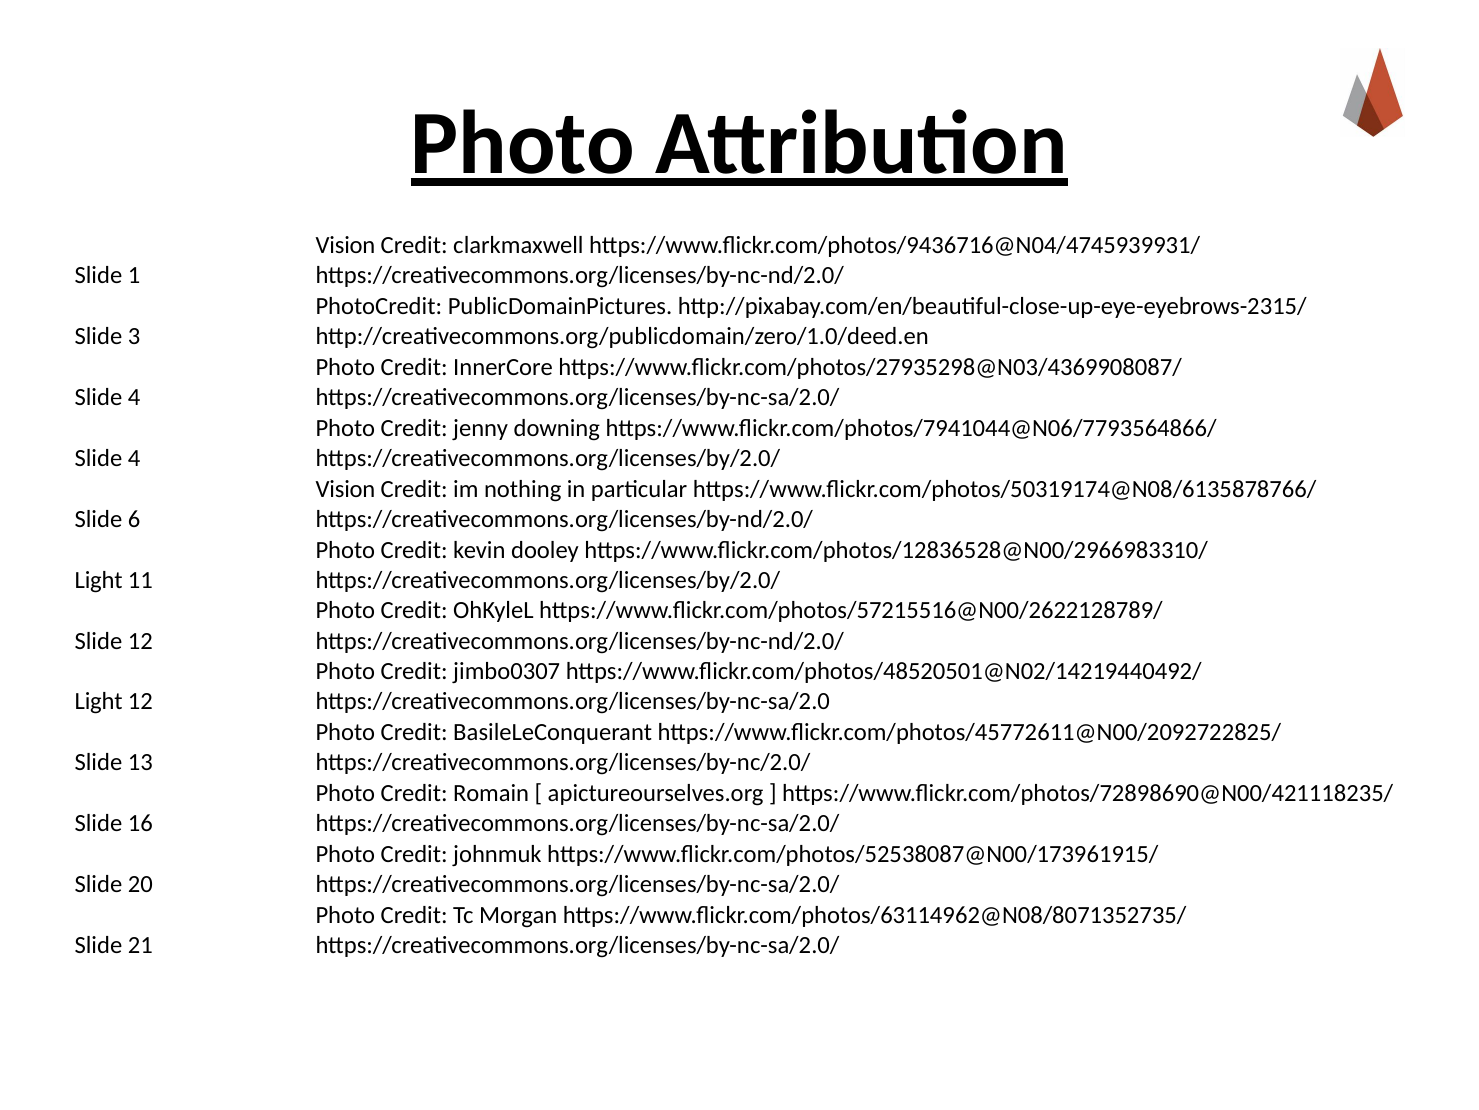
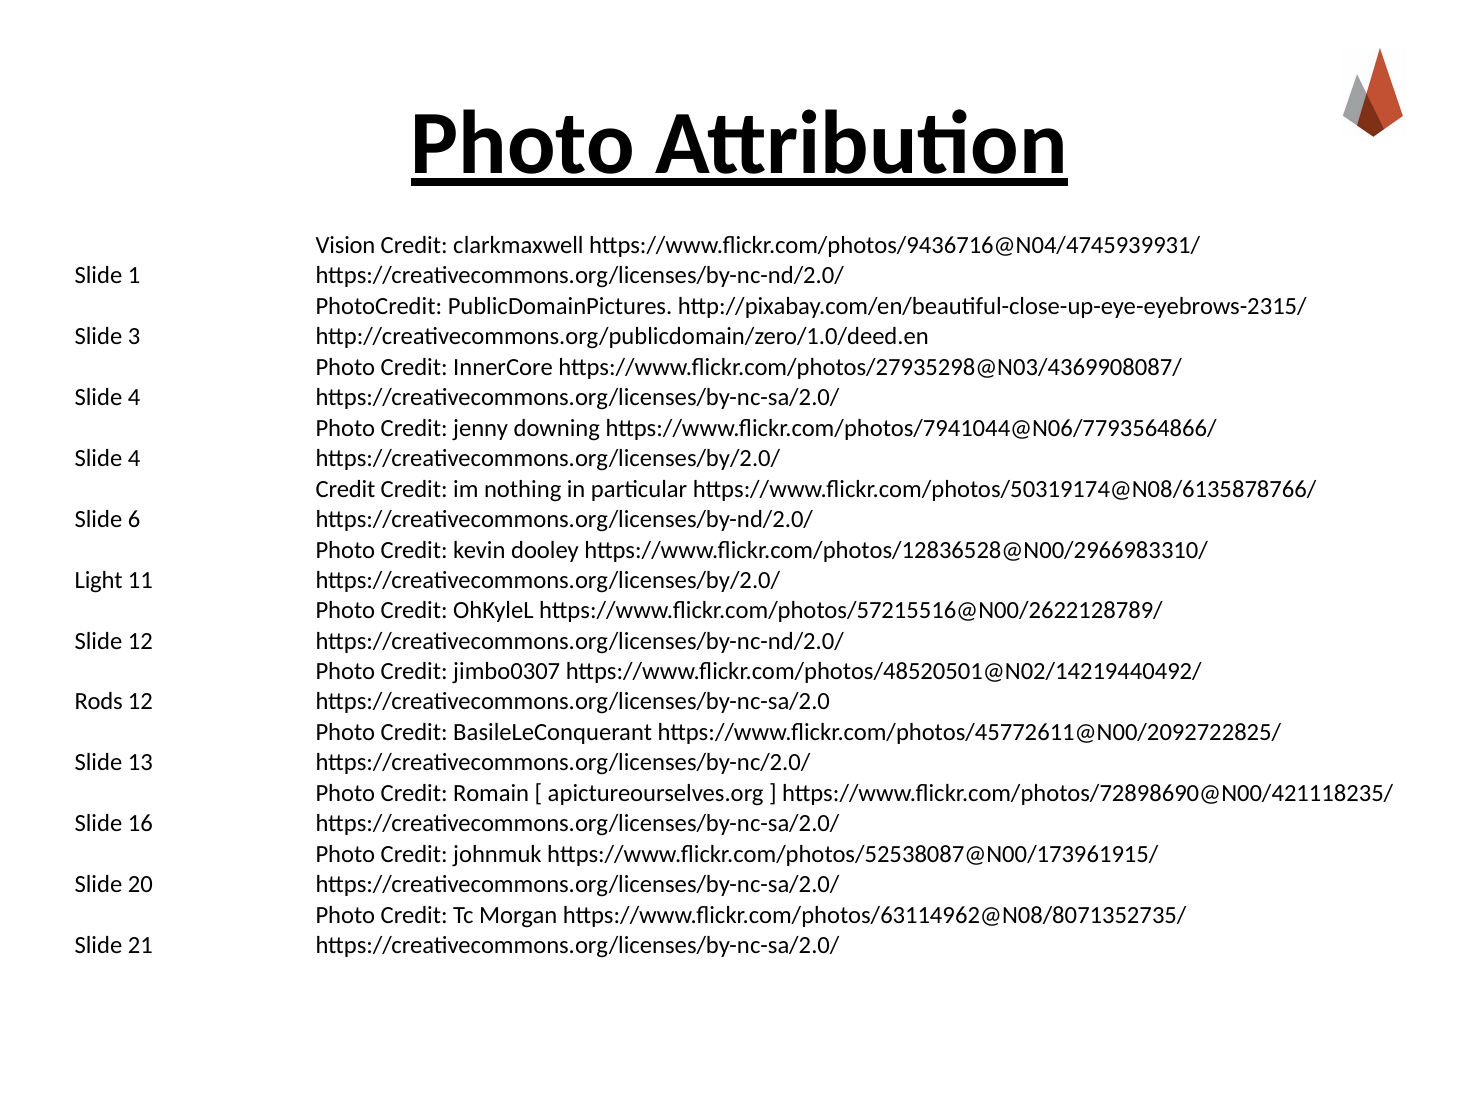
Vision at (346, 489): Vision -> Credit
Light at (99, 701): Light -> Rods
